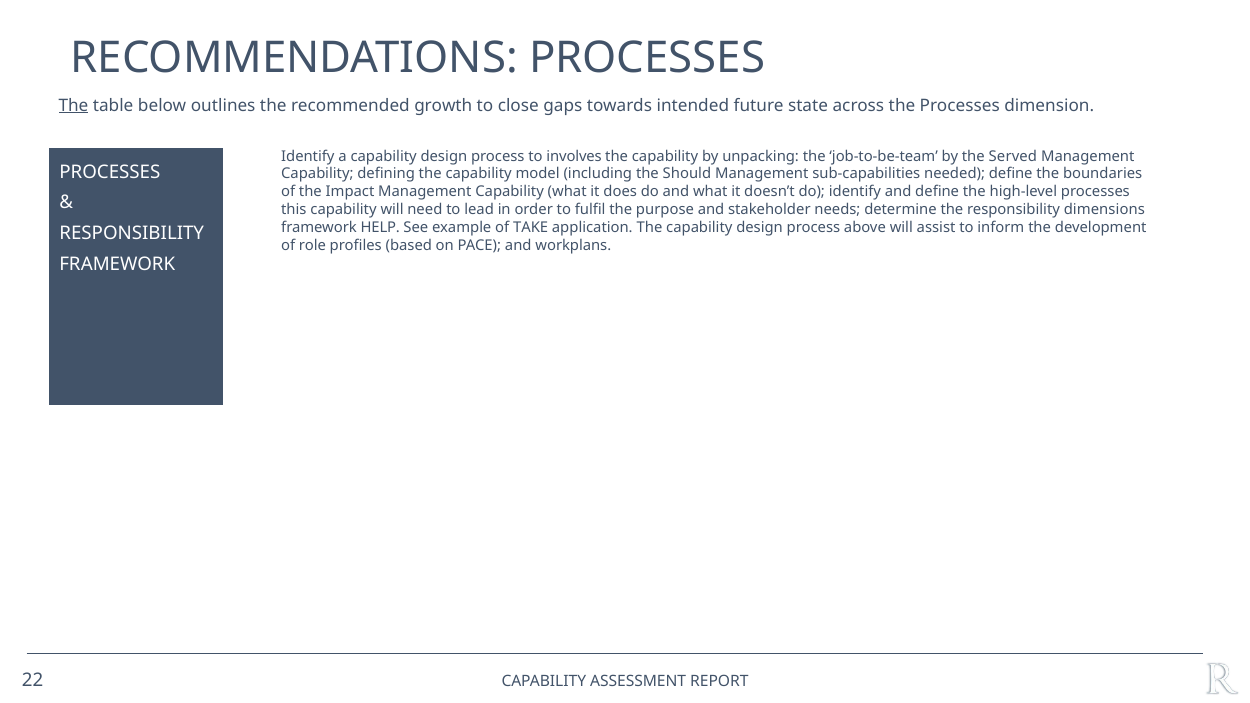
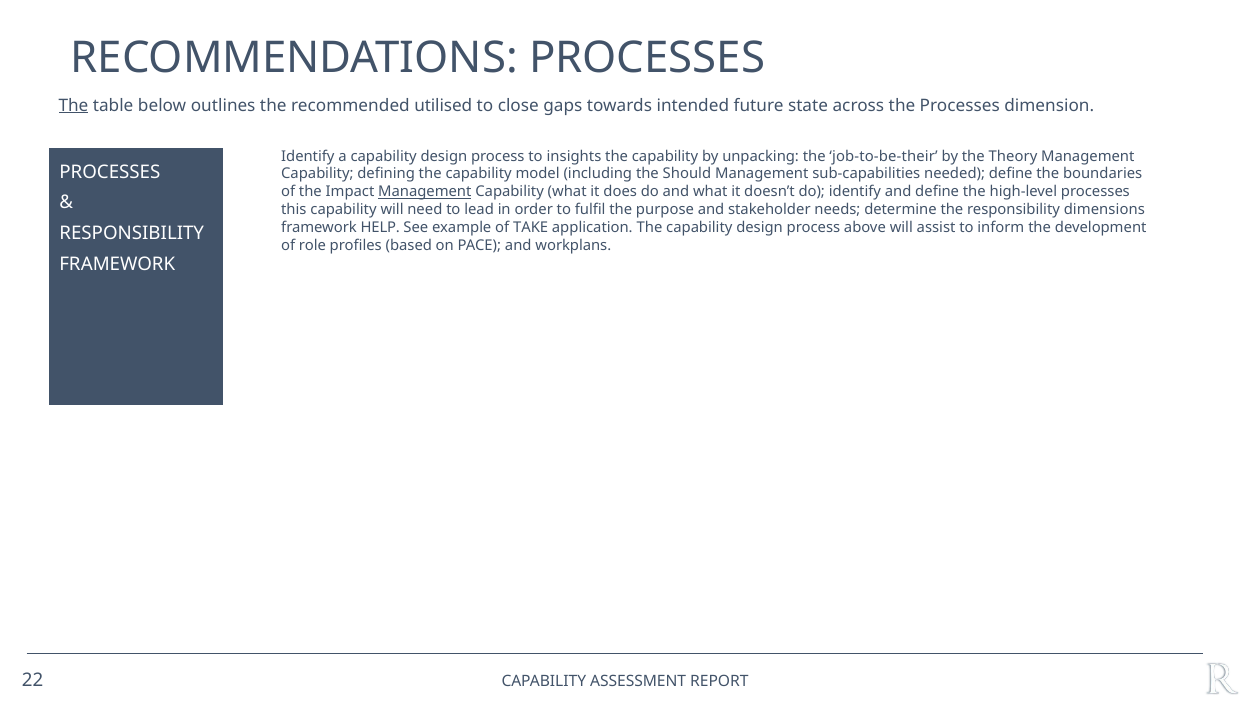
growth: growth -> utilised
involves: involves -> insights
job-to-be-team: job-to-be-team -> job-to-be-their
Served: Served -> Theory
Management at (425, 192) underline: none -> present
